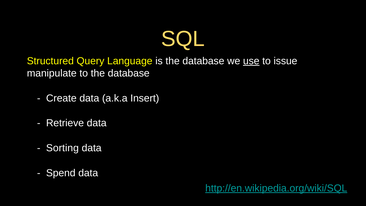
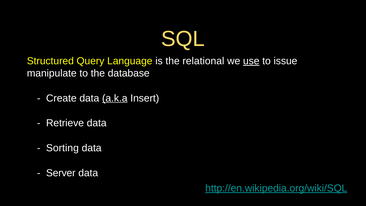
is the database: database -> relational
a.k.a underline: none -> present
Spend: Spend -> Server
